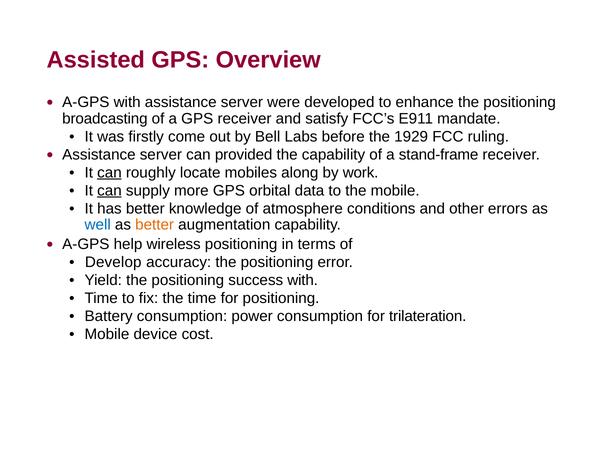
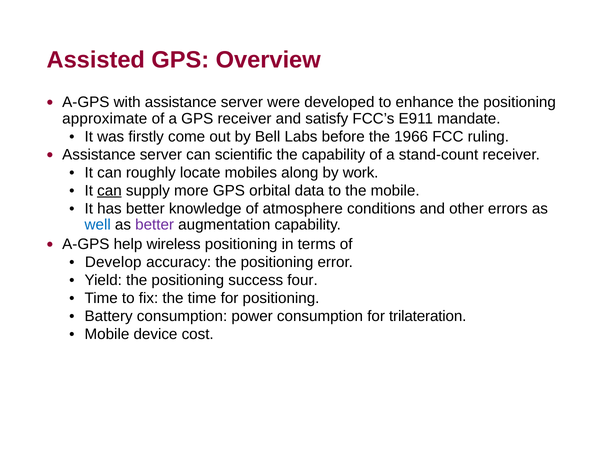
broadcasting: broadcasting -> approximate
1929: 1929 -> 1966
provided: provided -> scientific
stand-frame: stand-frame -> stand-count
can at (109, 173) underline: present -> none
better at (155, 225) colour: orange -> purple
success with: with -> four
